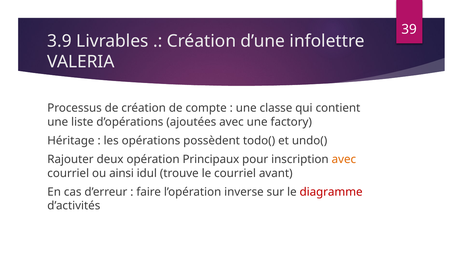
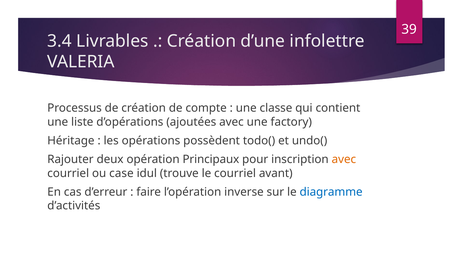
3.9: 3.9 -> 3.4
ainsi: ainsi -> case
diagramme colour: red -> blue
